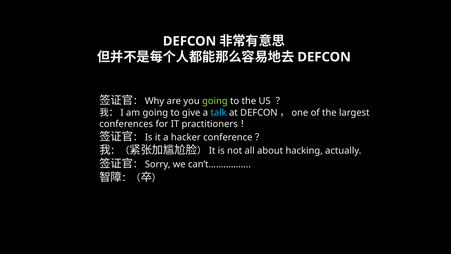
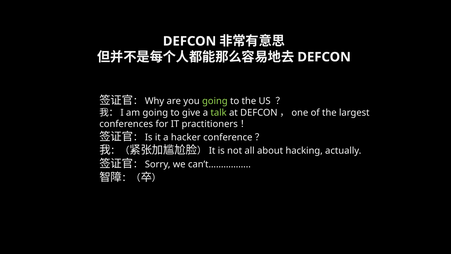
talk colour: light blue -> light green
